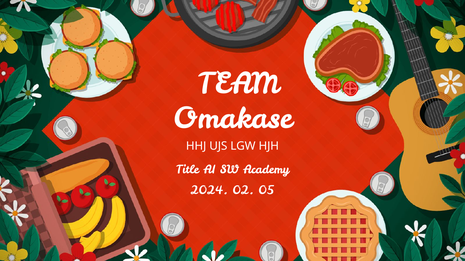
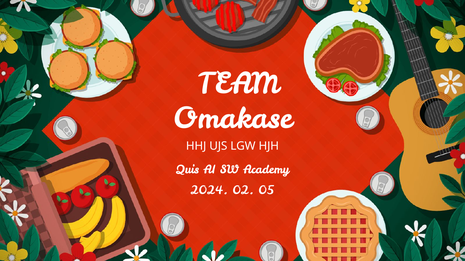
Title: Title -> Quis
